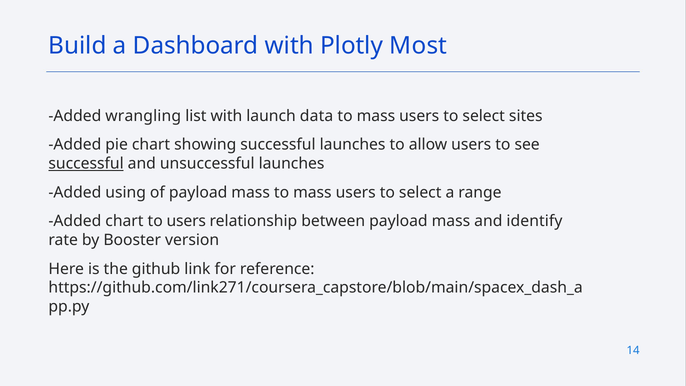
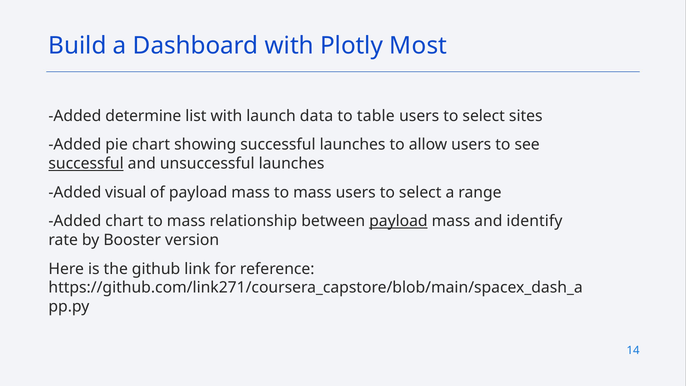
wrangling: wrangling -> determine
mass at (376, 116): mass -> table
using: using -> visual
chart to users: users -> mass
payload at (398, 221) underline: none -> present
